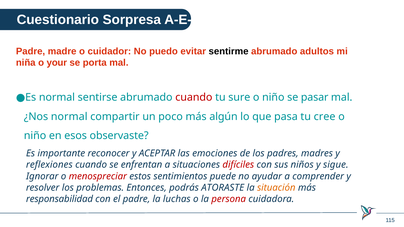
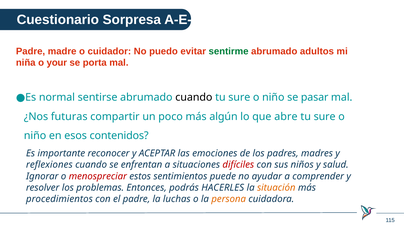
sentirme colour: black -> green
cuando at (194, 98) colour: red -> black
¿Nos normal: normal -> futuras
pasa: pasa -> abre
cree at (325, 117): cree -> sure
observaste: observaste -> contenidos
sigue: sigue -> salud
ATORASTE: ATORASTE -> HACERLES
responsabilidad: responsabilidad -> procedimientos
persona colour: red -> orange
